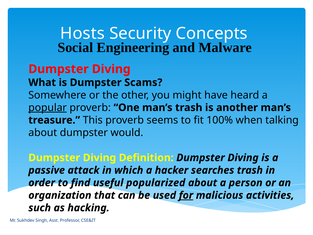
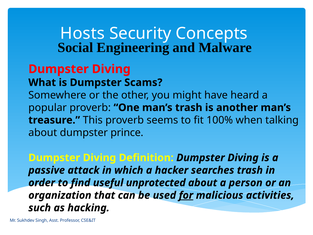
popular underline: present -> none
would: would -> prince
popularized: popularized -> unprotected
